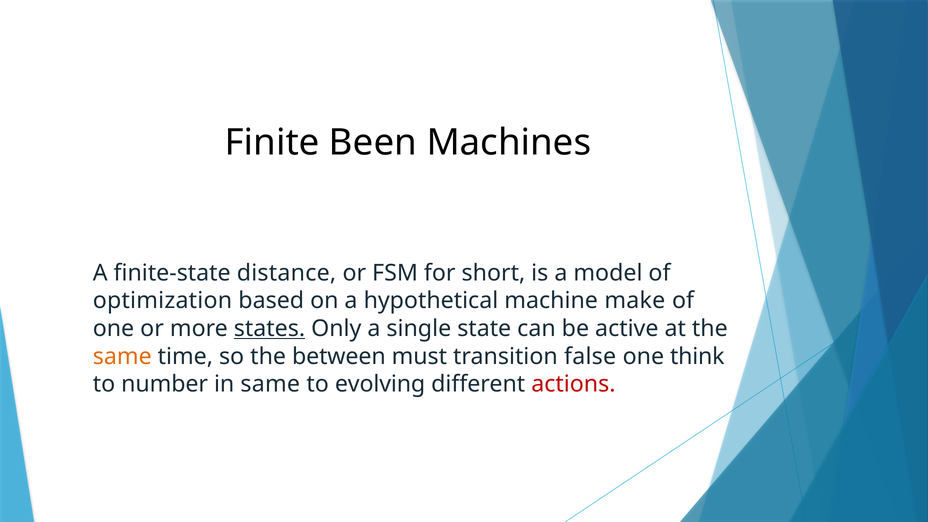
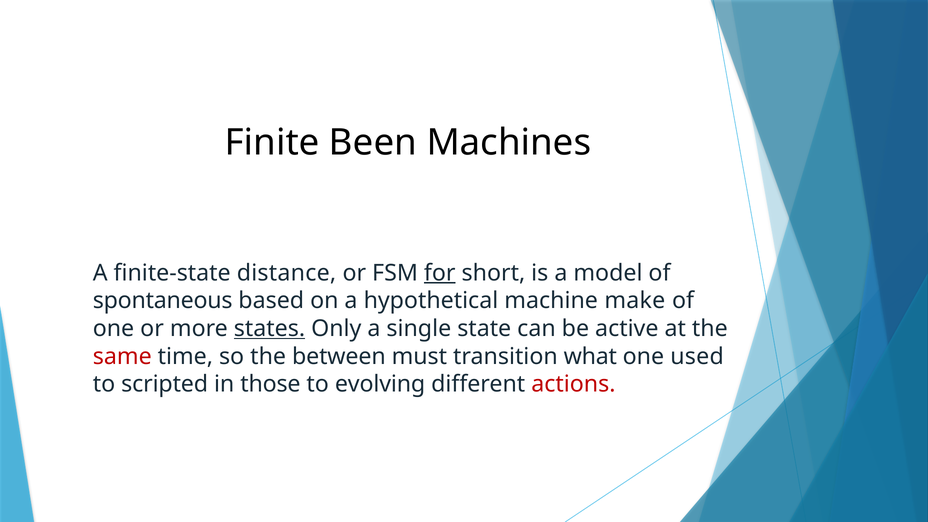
for underline: none -> present
optimization: optimization -> spontaneous
same at (122, 356) colour: orange -> red
false: false -> what
think: think -> used
number: number -> scripted
in same: same -> those
